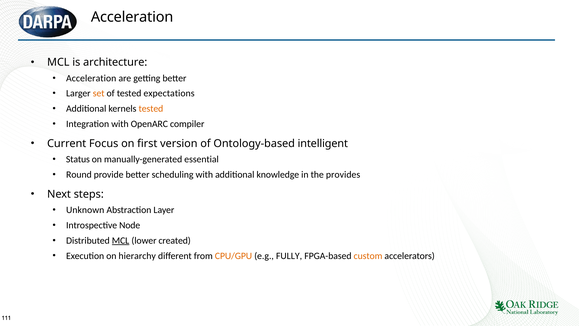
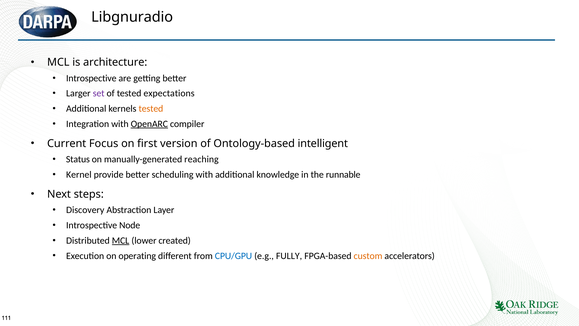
Acceleration at (132, 17): Acceleration -> Libgnuradio
Acceleration at (91, 78): Acceleration -> Introspective
set colour: orange -> purple
OpenARC underline: none -> present
essential: essential -> reaching
Round: Round -> Kernel
provides: provides -> runnable
Unknown: Unknown -> Discovery
hierarchy: hierarchy -> operating
CPU/GPU colour: orange -> blue
